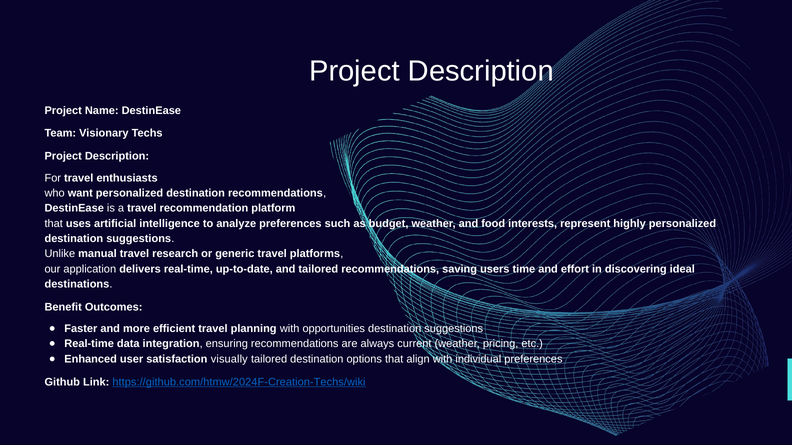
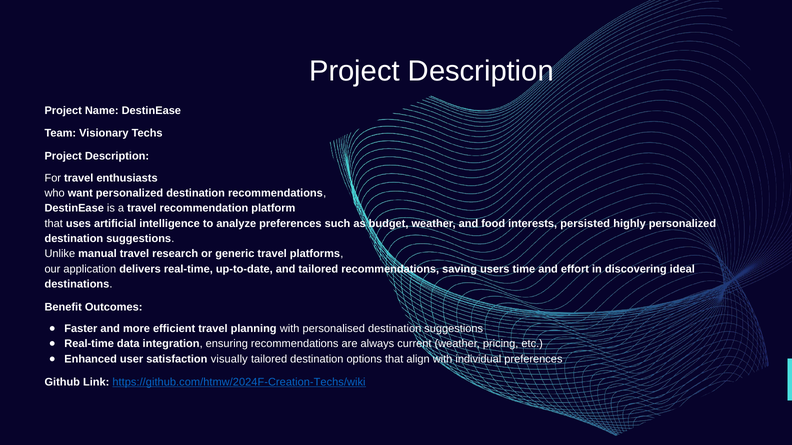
represent: represent -> persisted
opportunities: opportunities -> personalised
